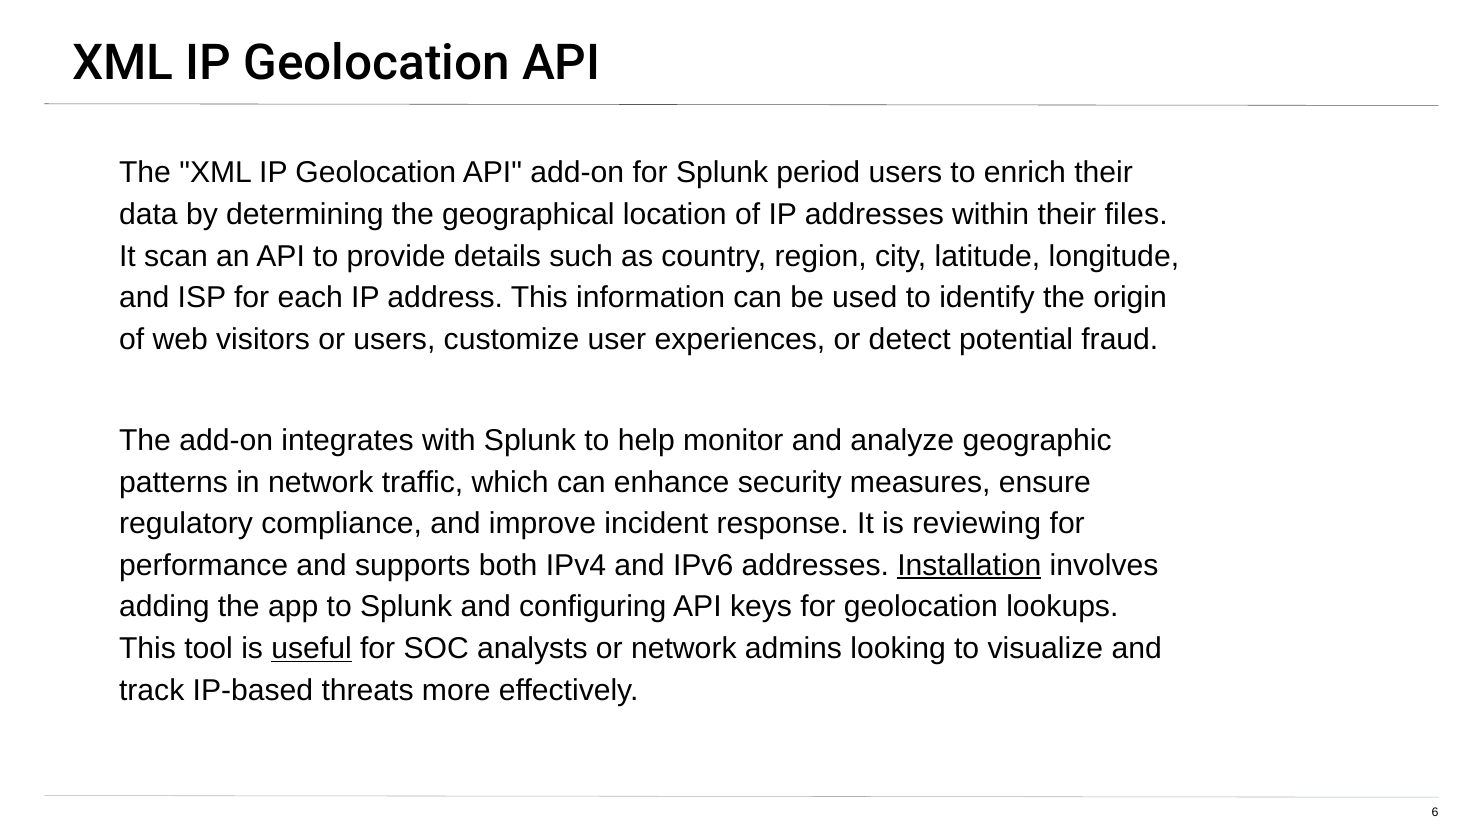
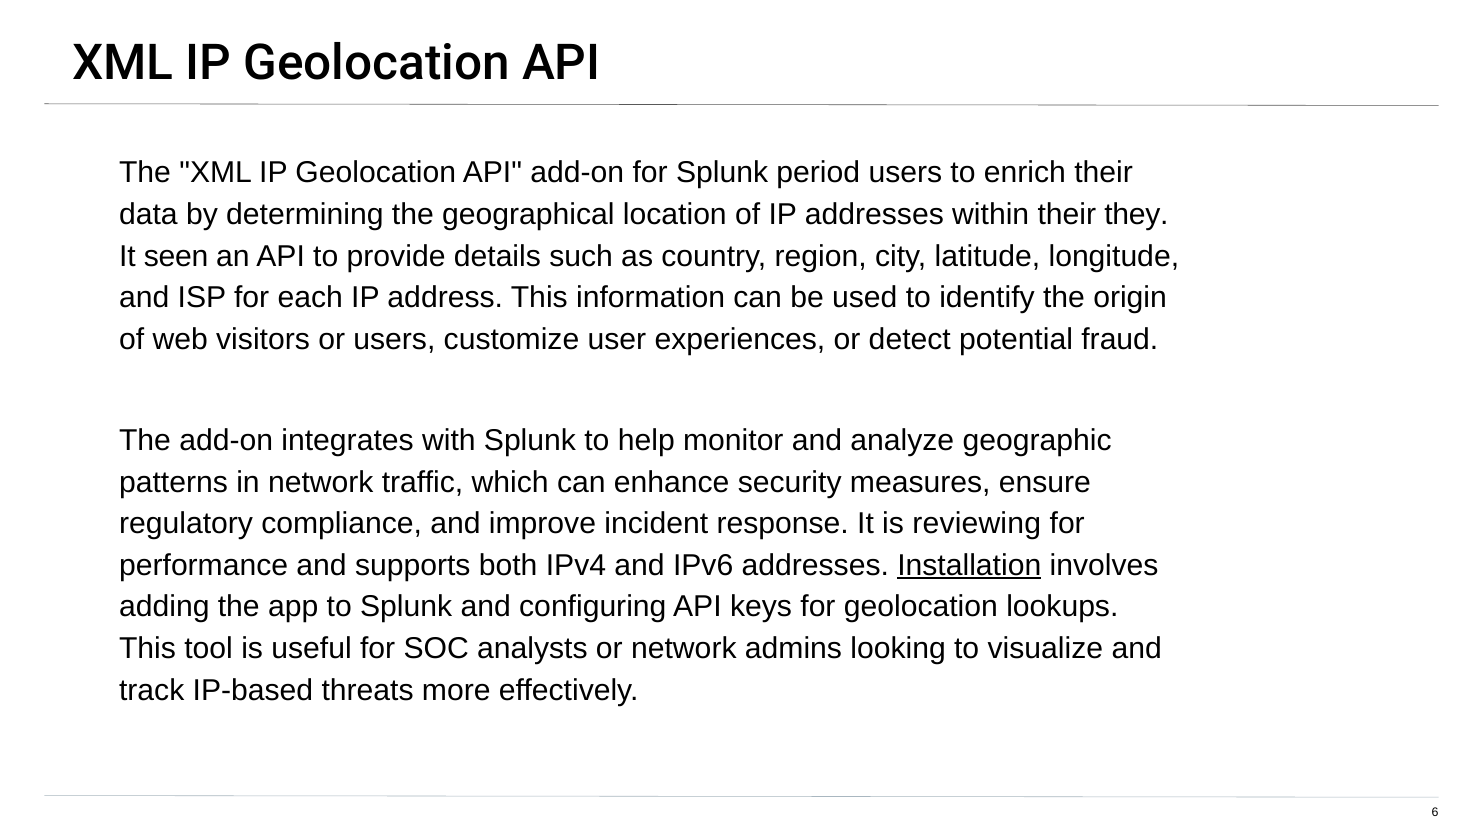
files: files -> they
scan: scan -> seen
useful underline: present -> none
